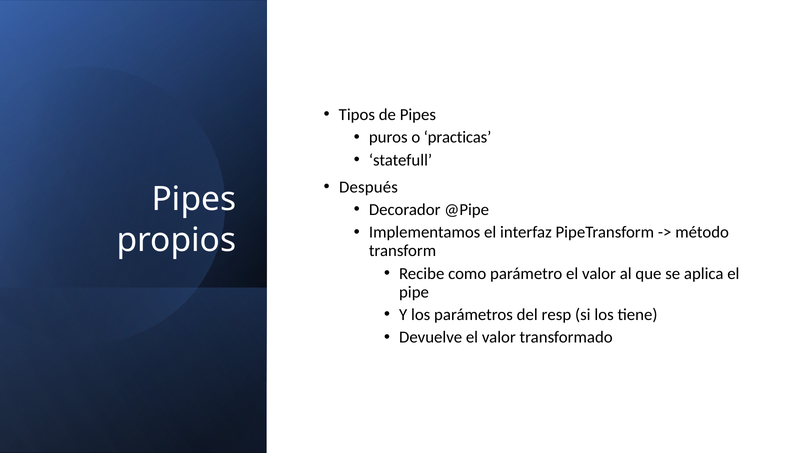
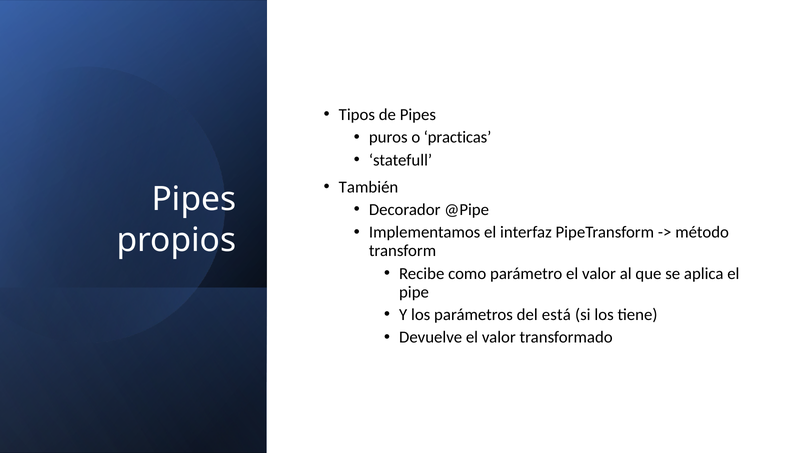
Después: Después -> También
resp: resp -> está
